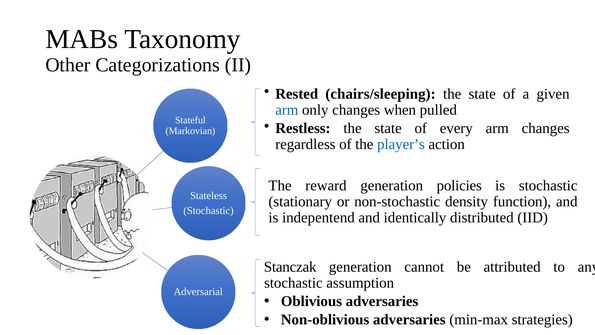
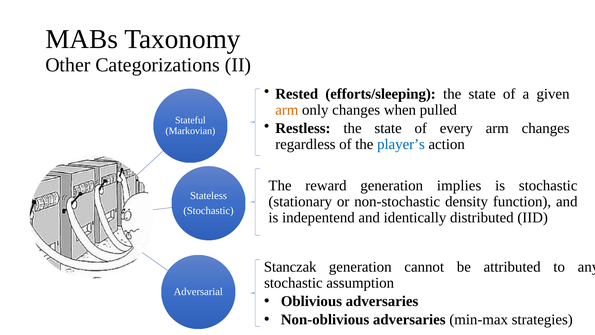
chairs/sleeping: chairs/sleeping -> efforts/sleeping
arm at (287, 110) colour: blue -> orange
policies: policies -> implies
